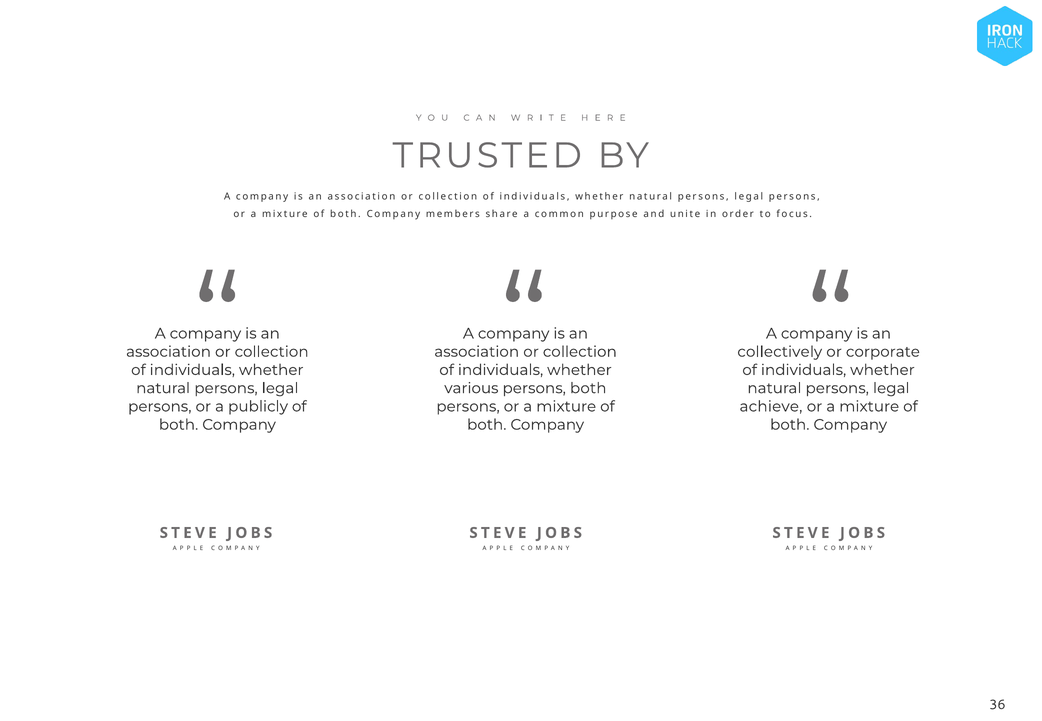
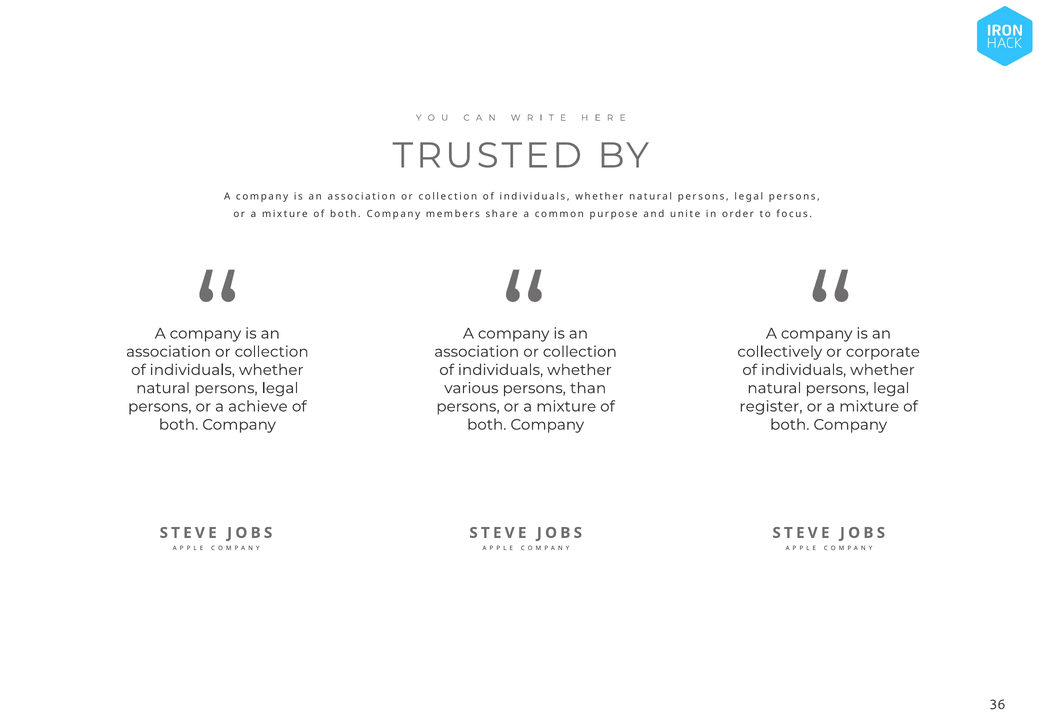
both at (588, 388): both -> than
publicly: publicly -> achieve
achieve: achieve -> register
